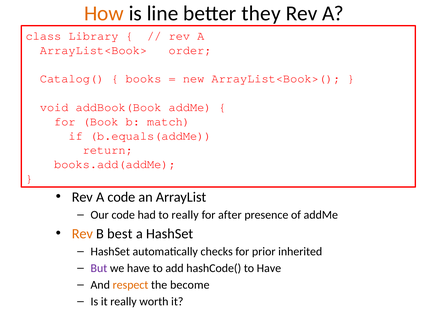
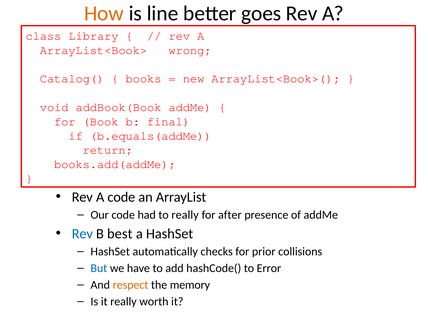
they: they -> goes
order: order -> wrong
match: match -> final
Rev at (82, 234) colour: orange -> blue
inherited: inherited -> collisions
But colour: purple -> blue
to Have: Have -> Error
become: become -> memory
